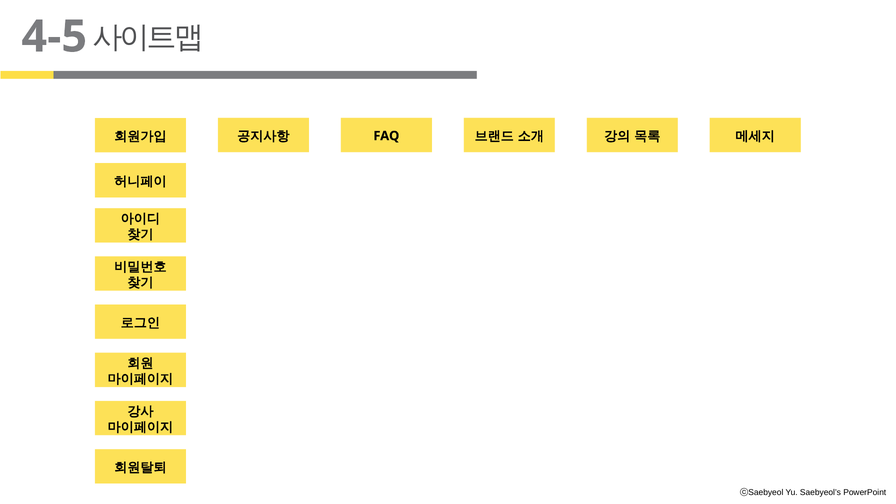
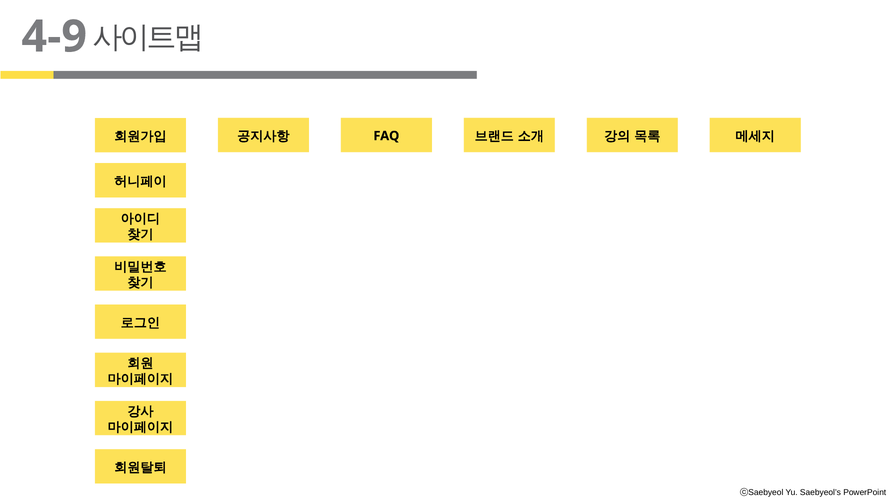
4-5: 4-5 -> 4-9
